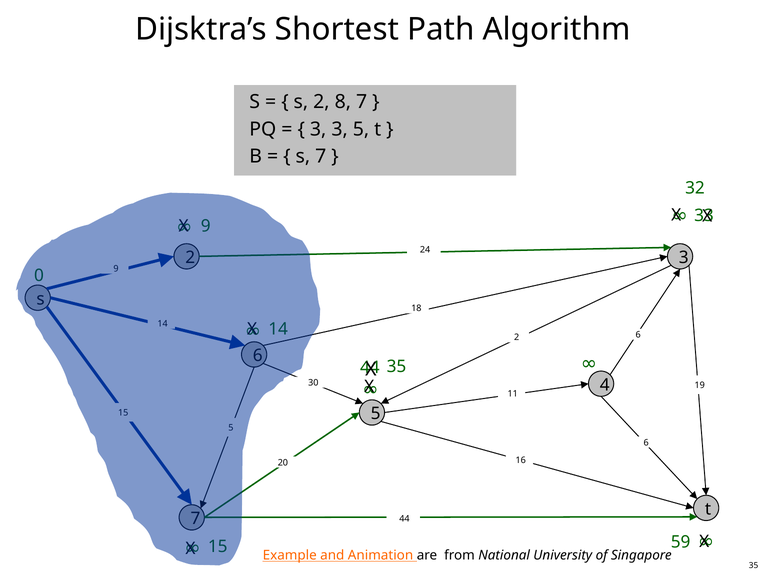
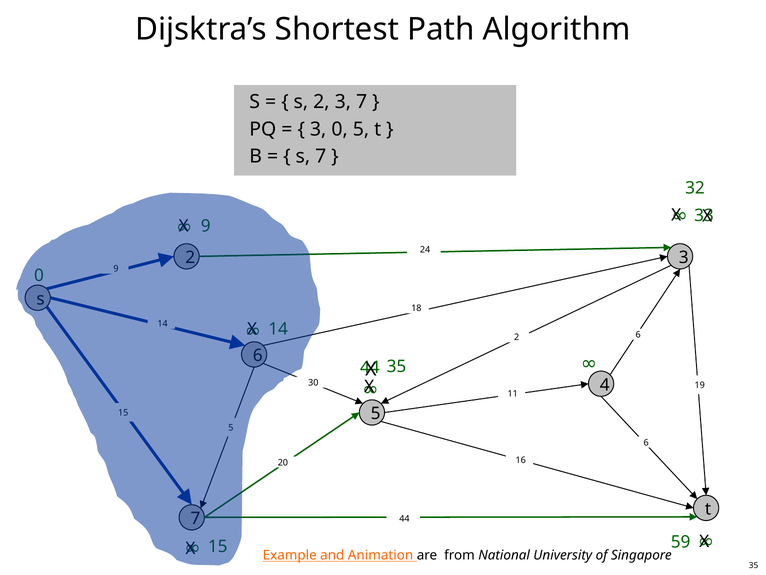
2 8: 8 -> 3
3 3: 3 -> 0
